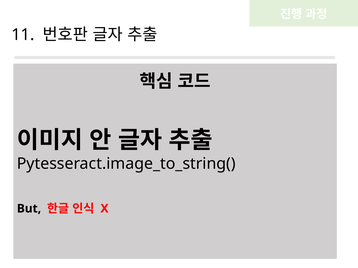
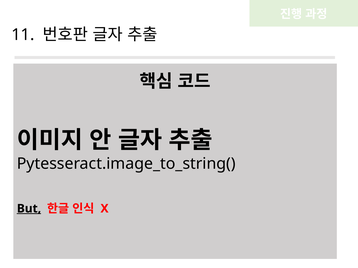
But underline: none -> present
